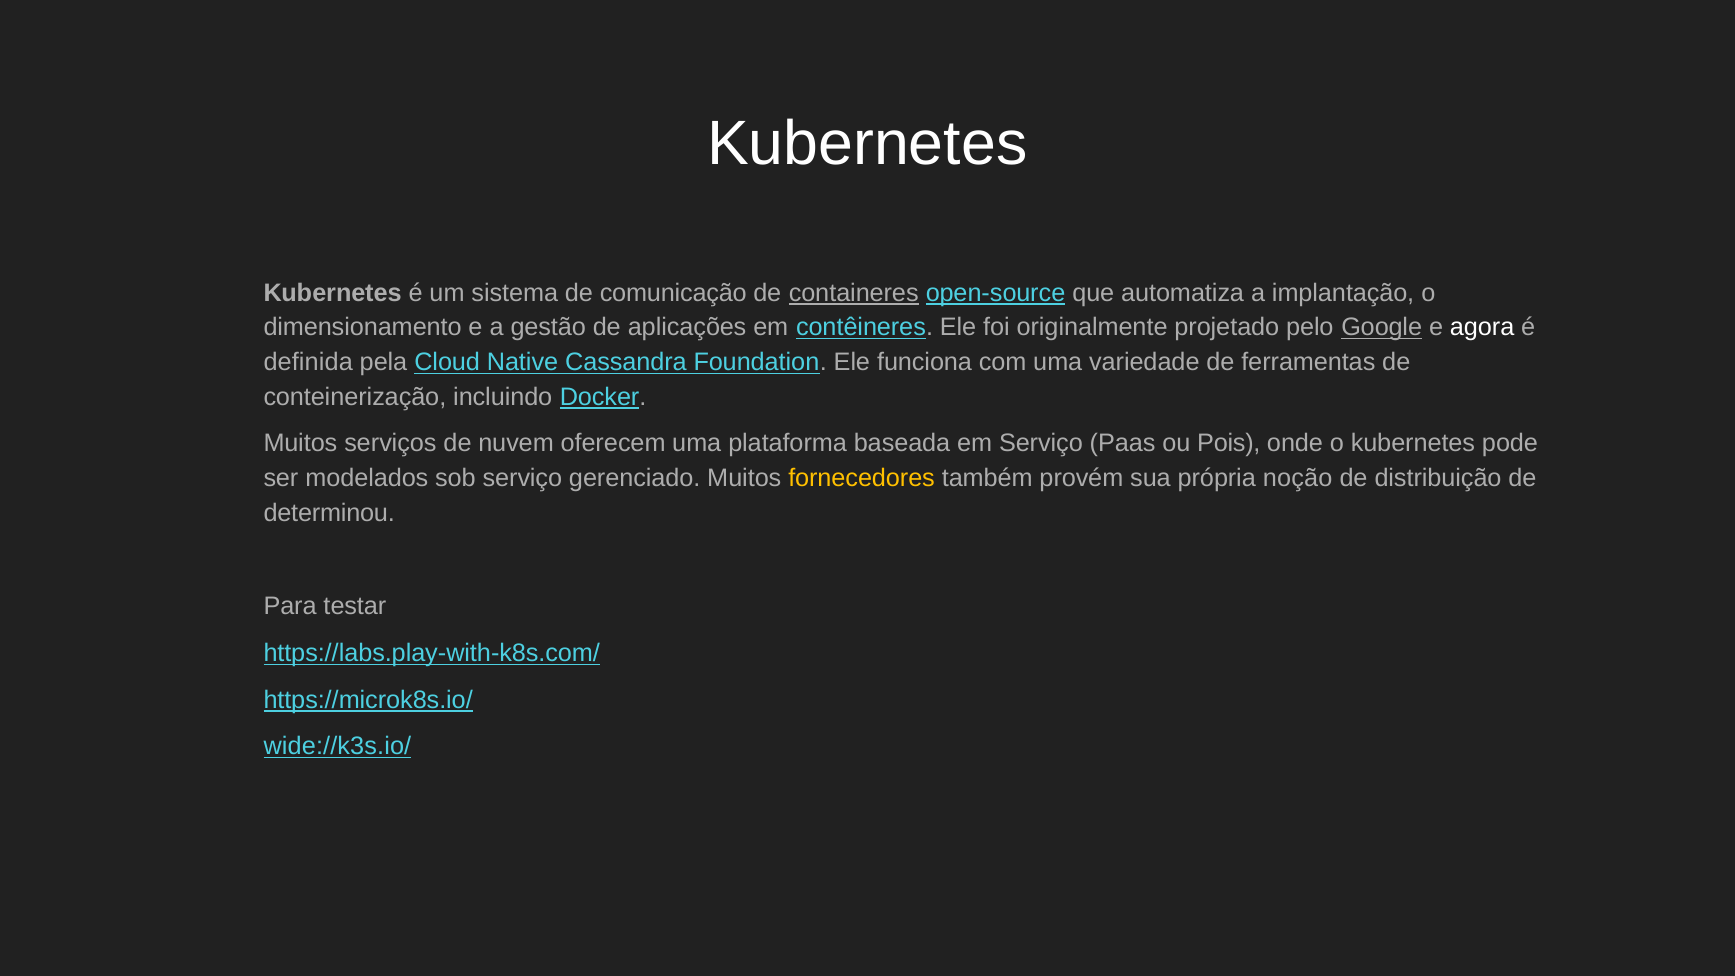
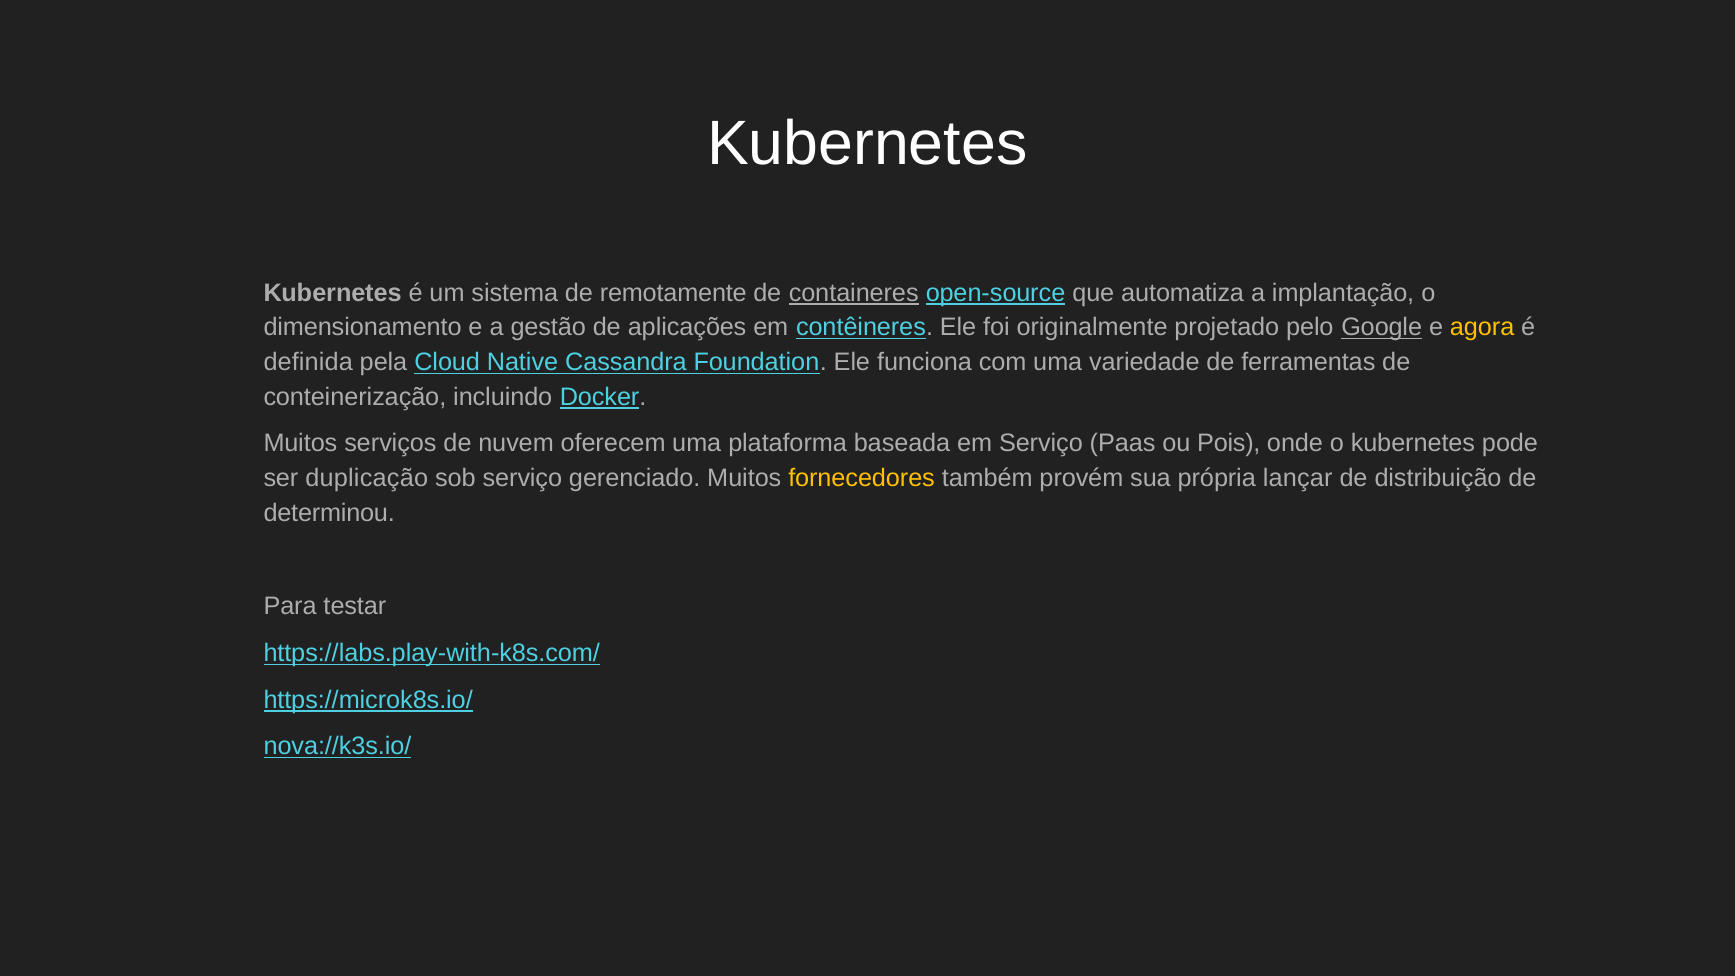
comunicação: comunicação -> remotamente
agora colour: white -> yellow
modelados: modelados -> duplicação
noção: noção -> lançar
wide://k3s.io/: wide://k3s.io/ -> nova://k3s.io/
